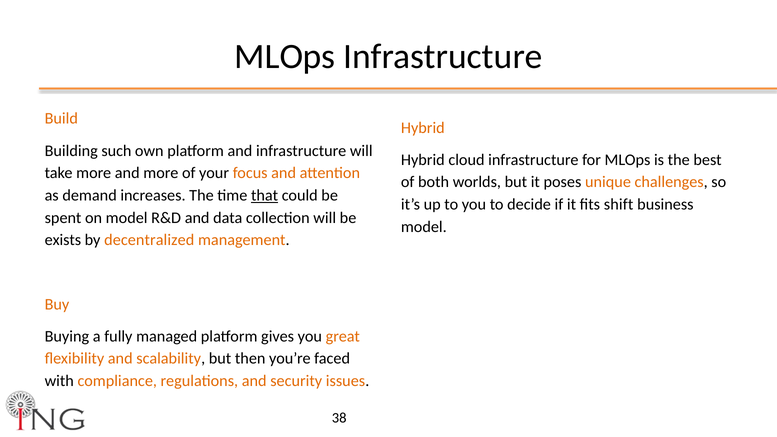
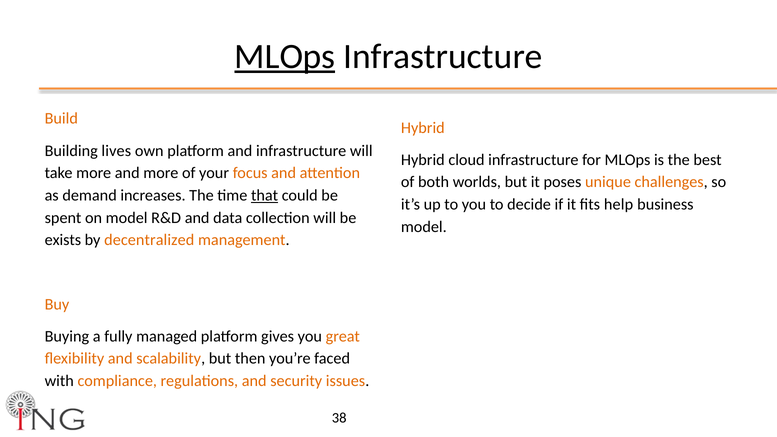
MLOps at (285, 56) underline: none -> present
such: such -> lives
shift: shift -> help
